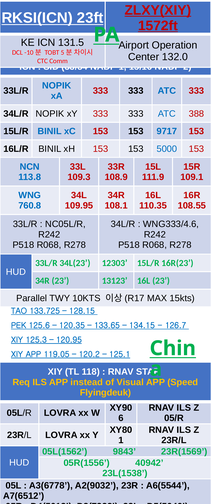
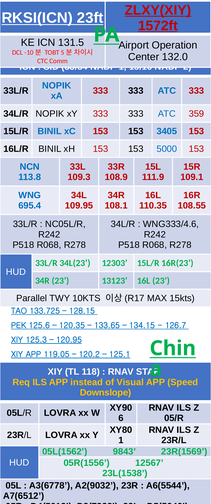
388: 388 -> 359
9717: 9717 -> 3405
760.8: 760.8 -> 695.4
Flyingdeuk: Flyingdeuk -> Downslope
40942: 40942 -> 12567
